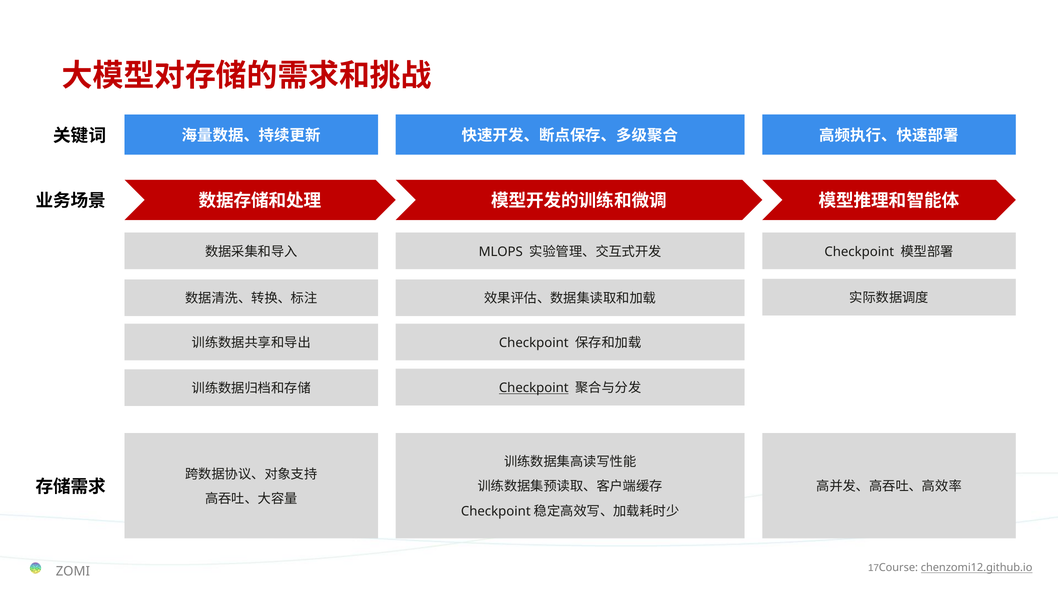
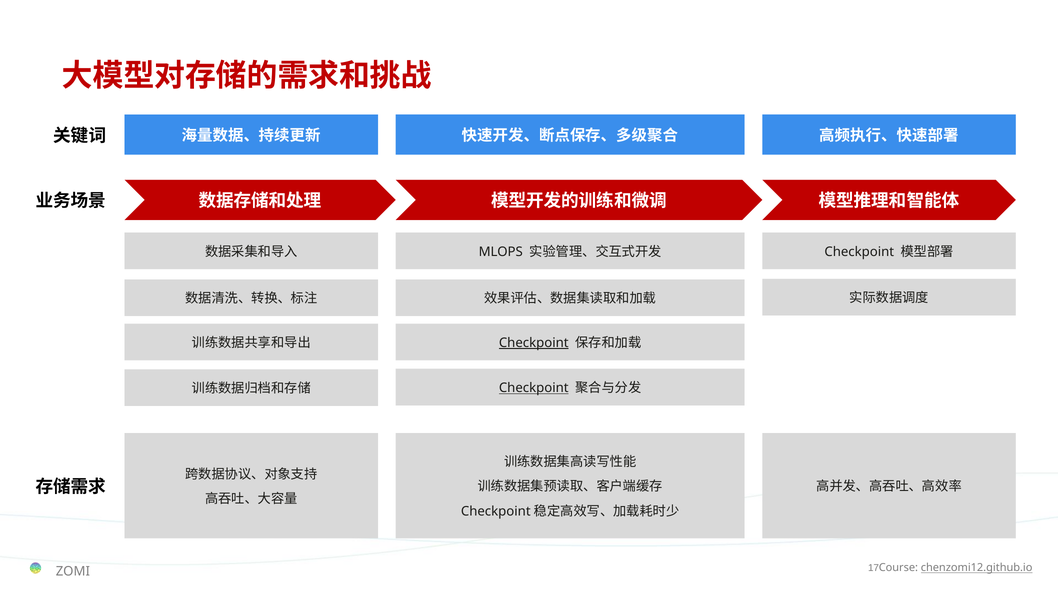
Checkpoint at (534, 343) underline: none -> present
